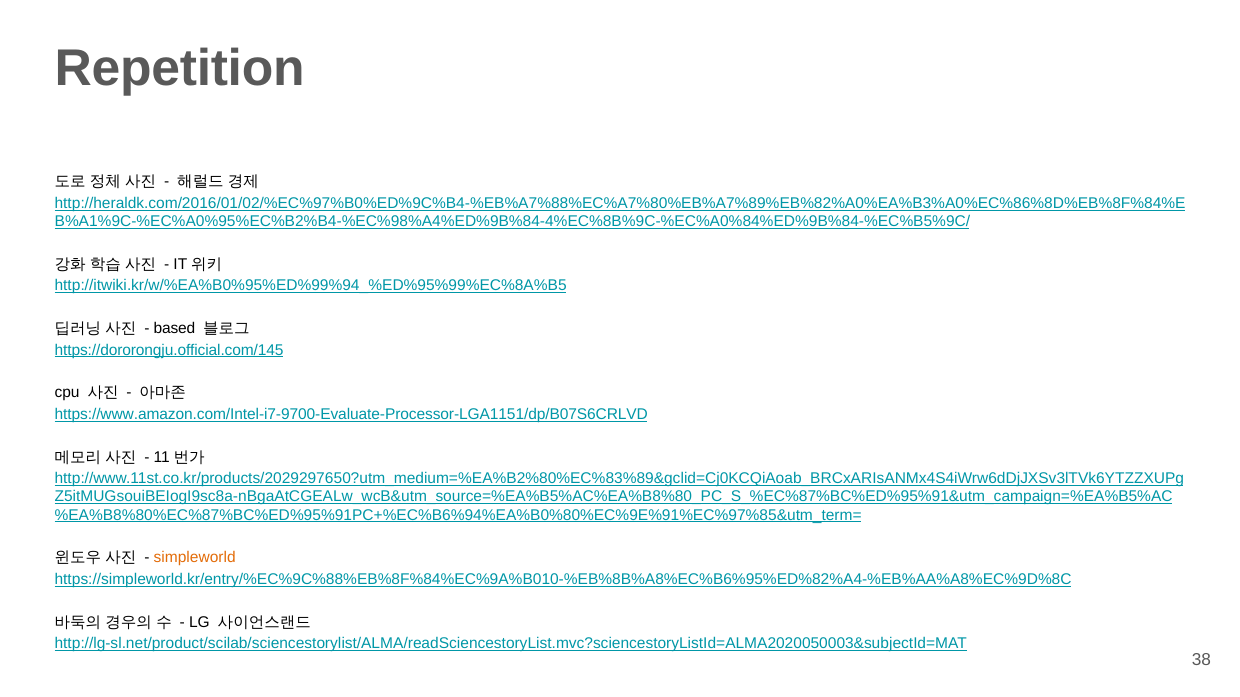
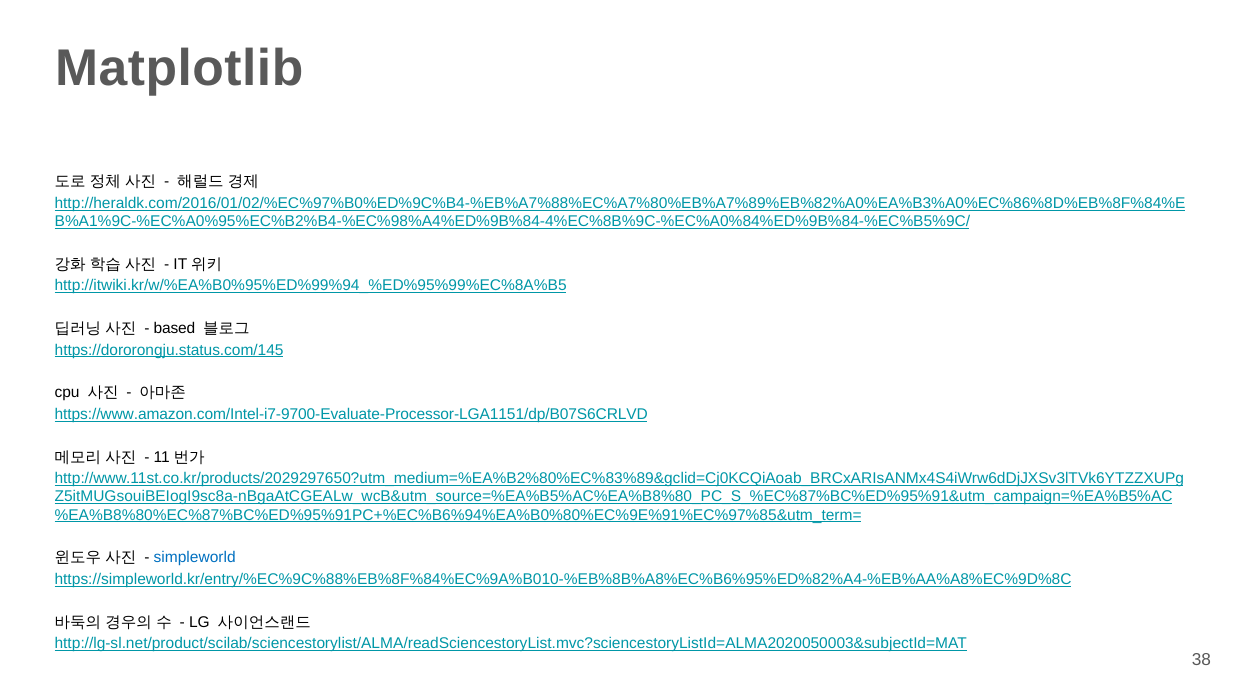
Repetition: Repetition -> Matplotlib
https://dororongju.official.com/145: https://dororongju.official.com/145 -> https://dororongju.status.com/145
simpleworld colour: orange -> blue
